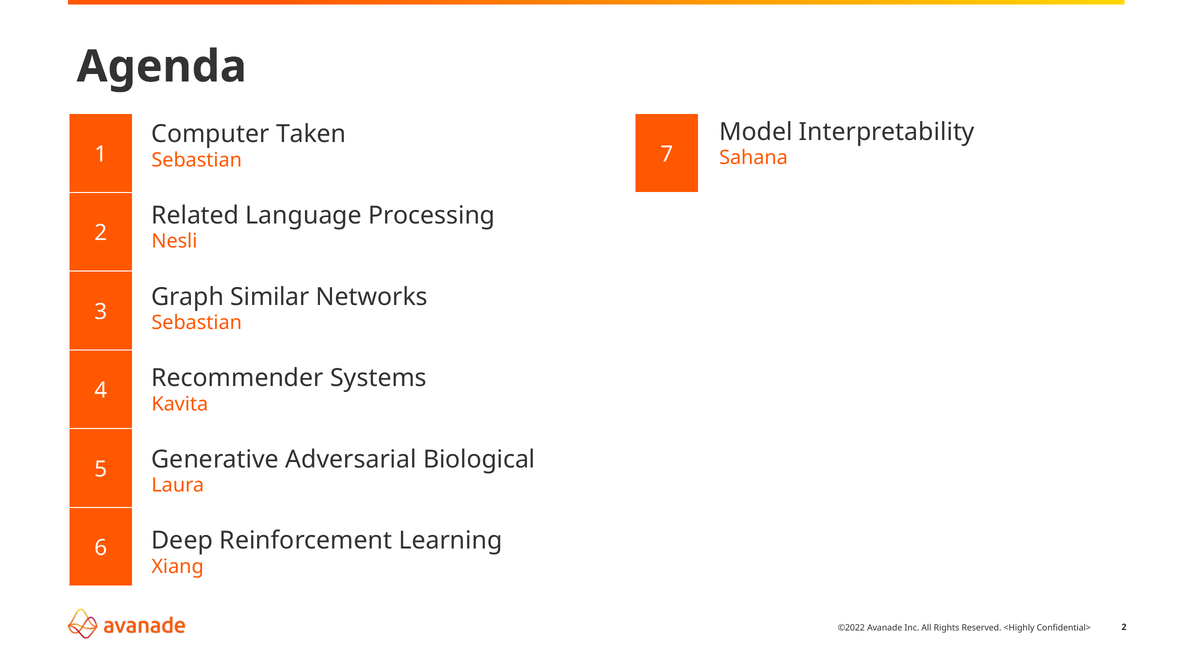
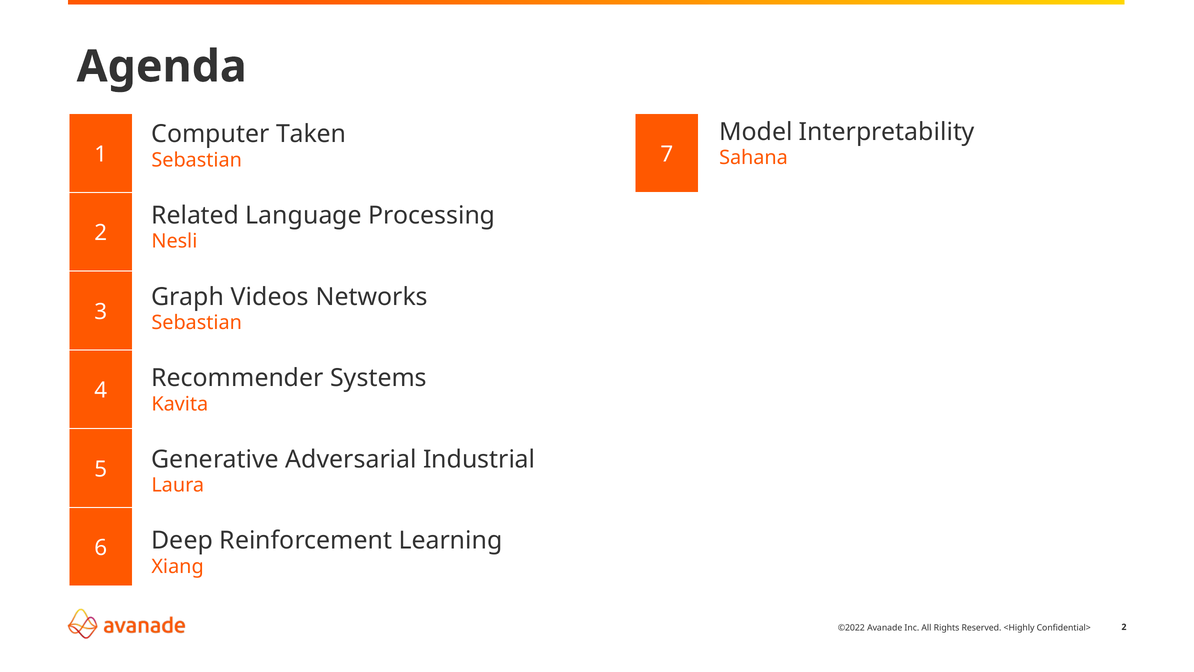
Similar: Similar -> Videos
Biological: Biological -> Industrial
